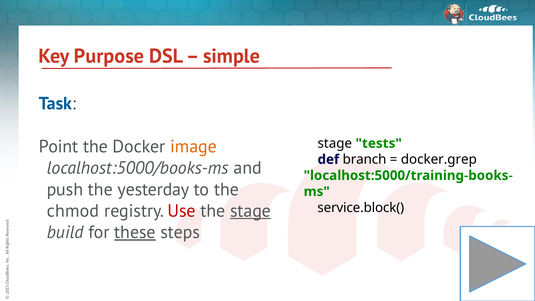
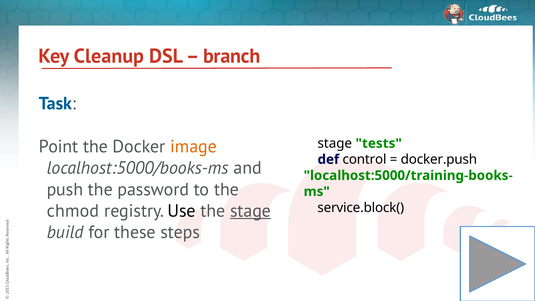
Purpose: Purpose -> Cleanup
simple: simple -> branch
branch: branch -> control
docker.grep: docker.grep -> docker.push
yesterday: yesterday -> password
Use colour: red -> black
these underline: present -> none
